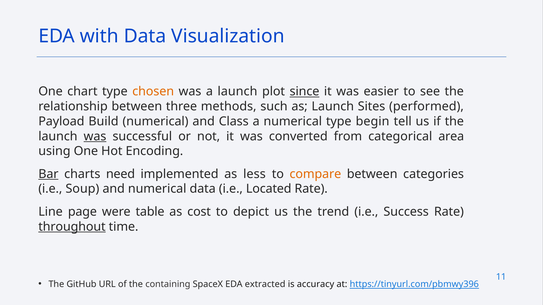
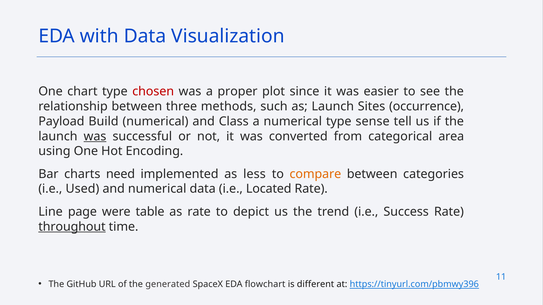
chosen colour: orange -> red
a launch: launch -> proper
since underline: present -> none
performed: performed -> occurrence
begin: begin -> sense
Bar underline: present -> none
Soup: Soup -> Used
as cost: cost -> rate
containing: containing -> generated
extracted: extracted -> flowchart
accuracy: accuracy -> different
